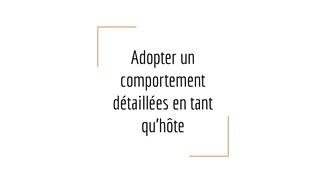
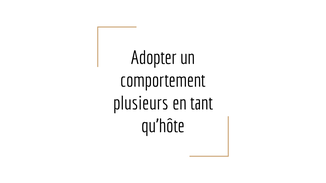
détaillées: détaillées -> plusieurs
